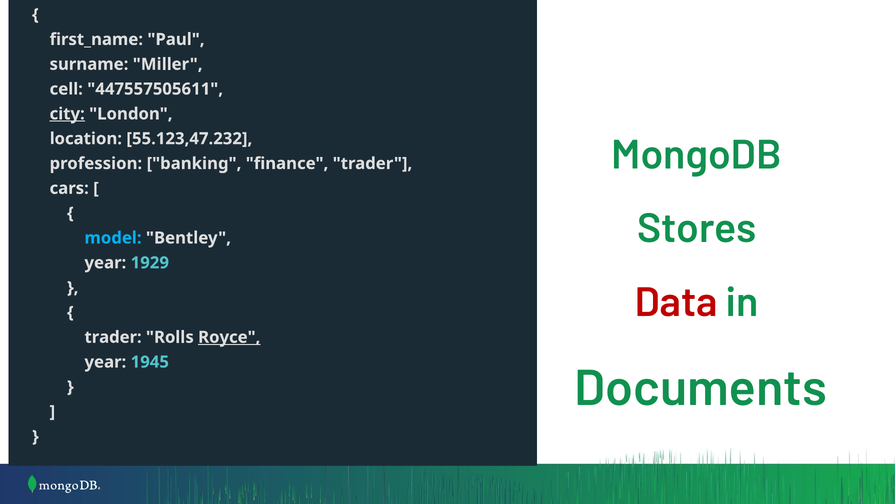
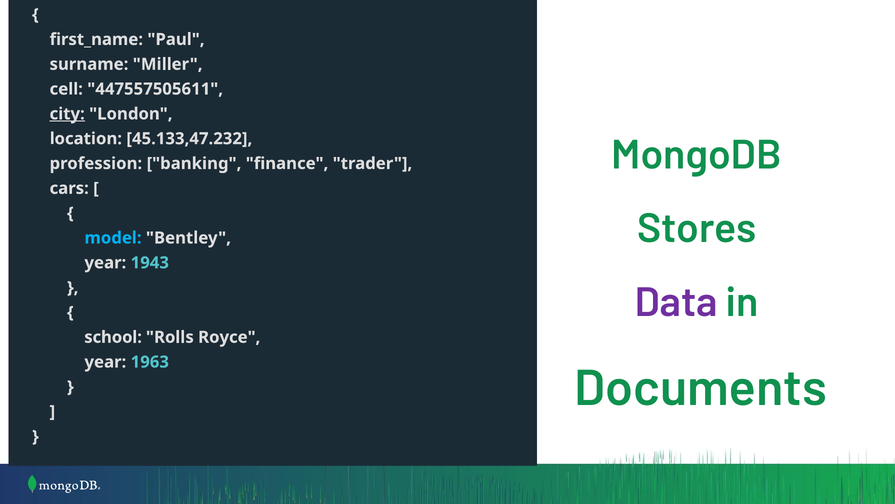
55.123,47.232: 55.123,47.232 -> 45.133,47.232
1929: 1929 -> 1943
Data colour: red -> purple
trader at (113, 337): trader -> school
Royce underline: present -> none
1945: 1945 -> 1963
